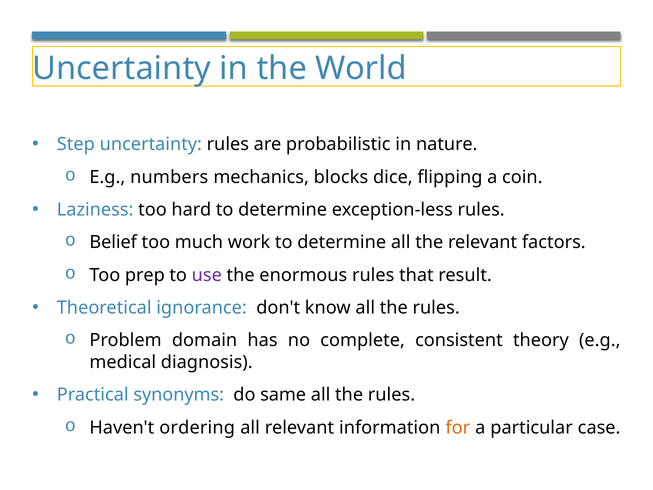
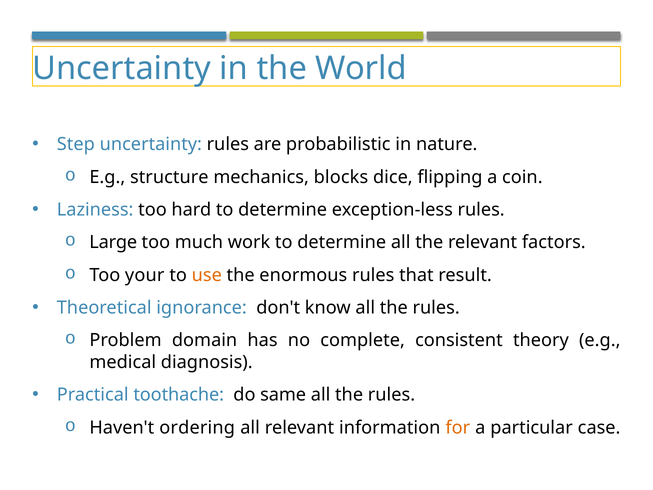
numbers: numbers -> structure
Belief: Belief -> Large
prep: prep -> your
use colour: purple -> orange
synonyms: synonyms -> toothache
